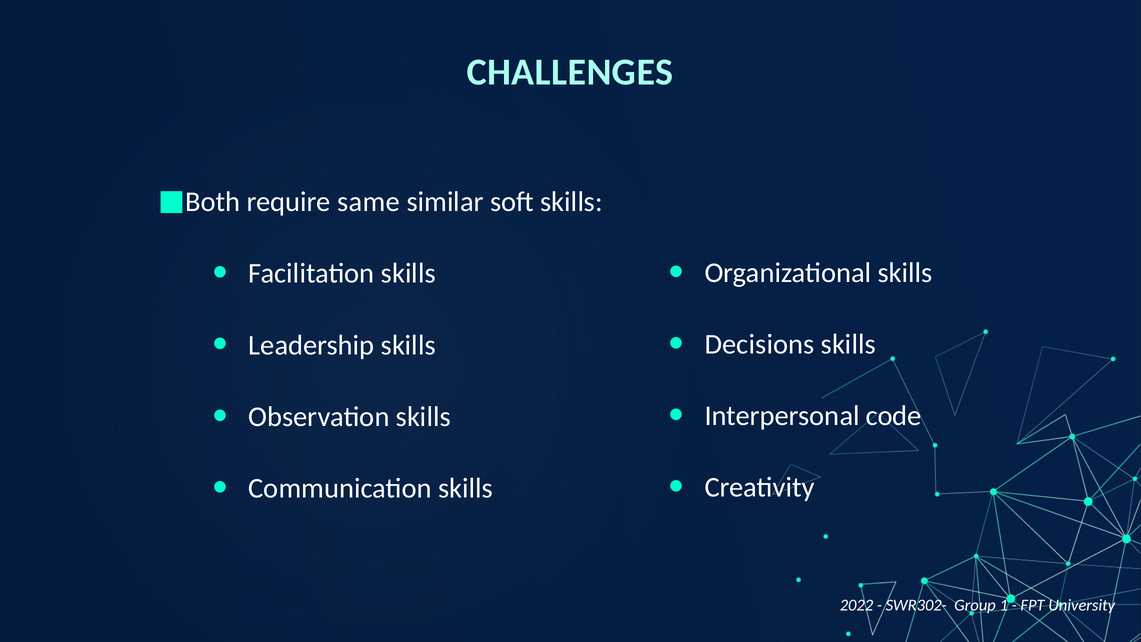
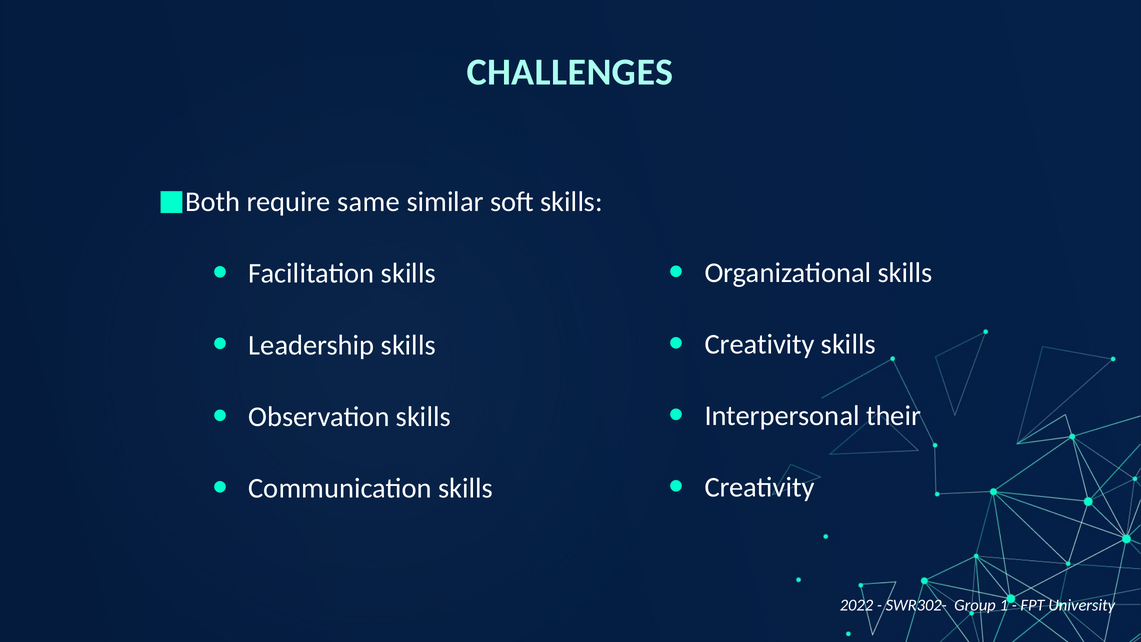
Decisions at (760, 344): Decisions -> Creativity
code: code -> their
